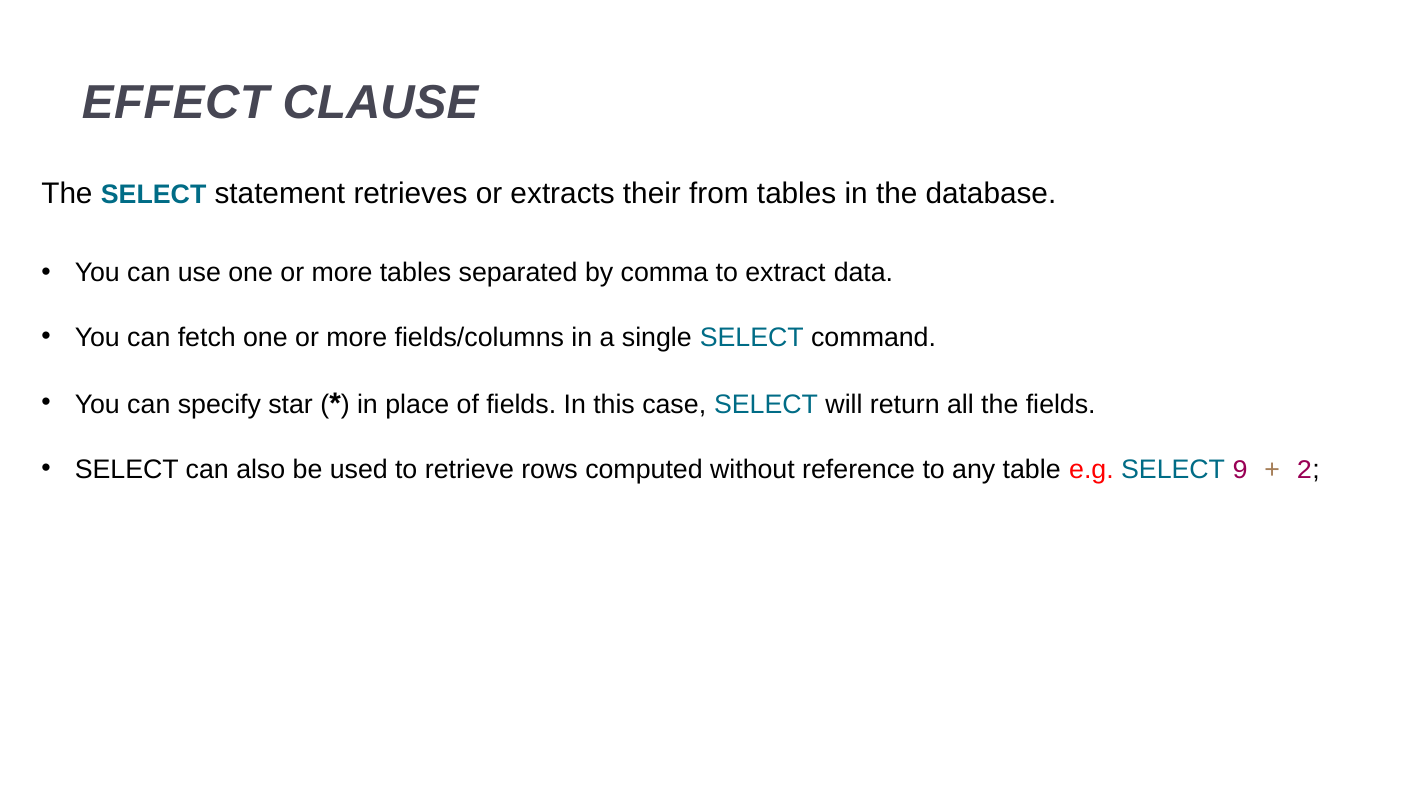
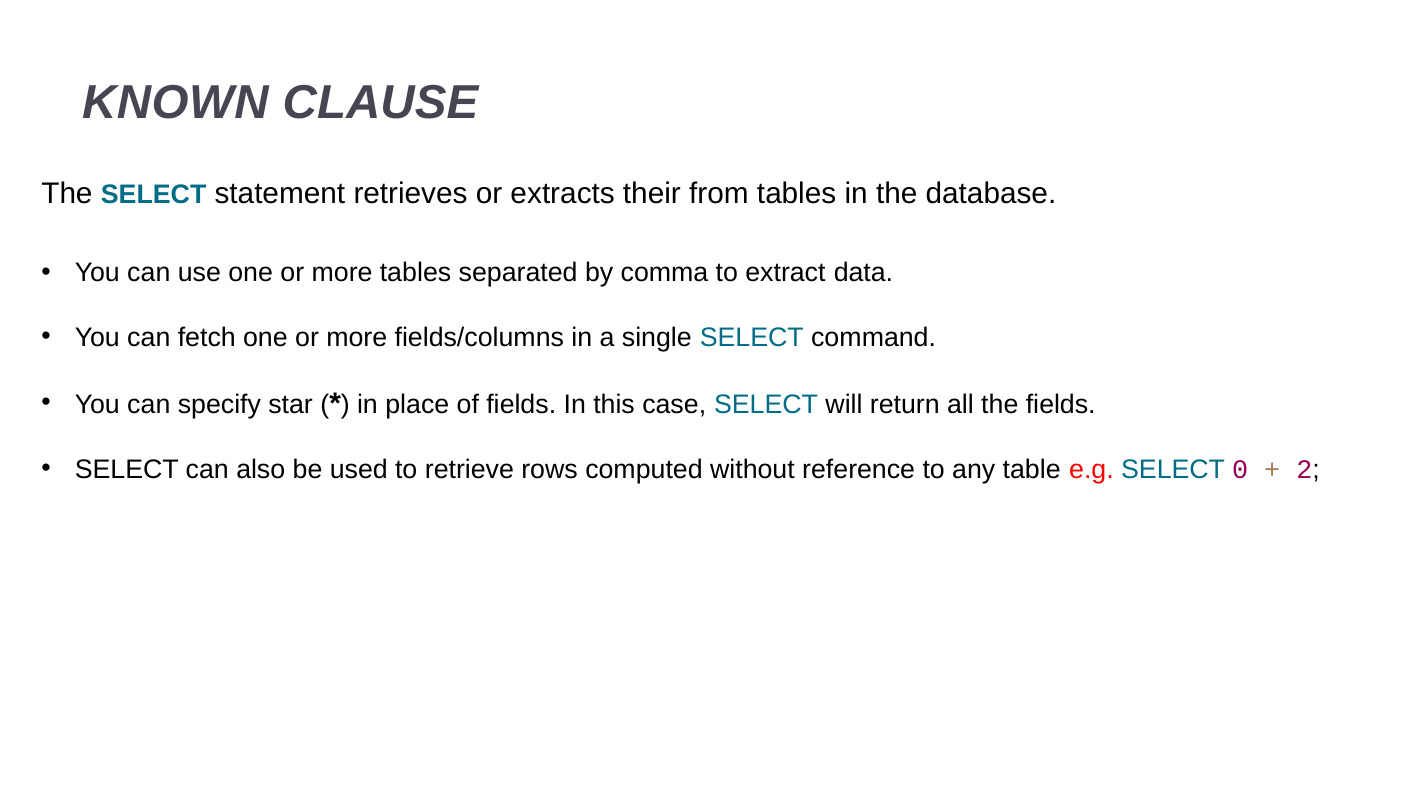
EFFECT: EFFECT -> KNOWN
9: 9 -> 0
